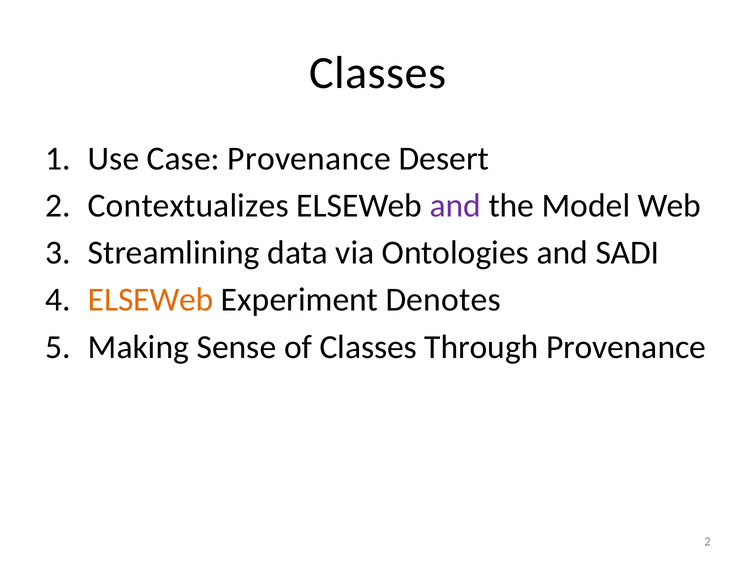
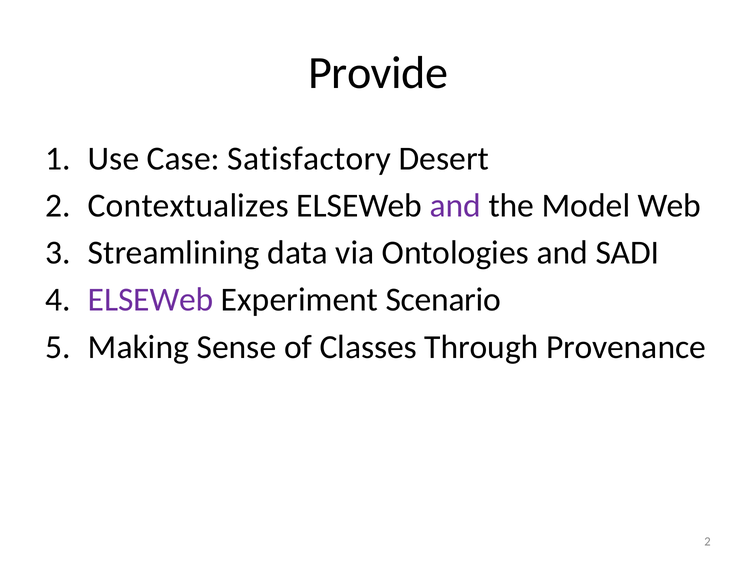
Classes at (378, 73): Classes -> Provide
Case Provenance: Provenance -> Satisfactory
ELSEWeb at (151, 300) colour: orange -> purple
Denotes: Denotes -> Scenario
